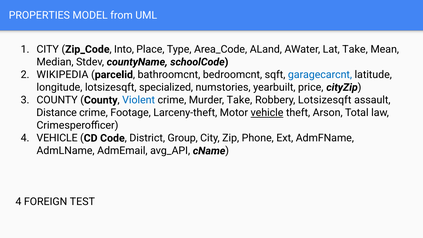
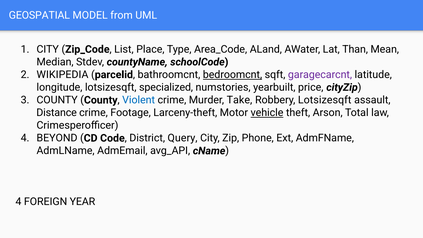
PROPERTIES: PROPERTIES -> GEOSPATIAL
Into: Into -> List
Lat Take: Take -> Than
bedroomcnt underline: none -> present
garagecarcnt colour: blue -> purple
4 VEHICLE: VEHICLE -> BEYOND
Group: Group -> Query
TEST: TEST -> YEAR
